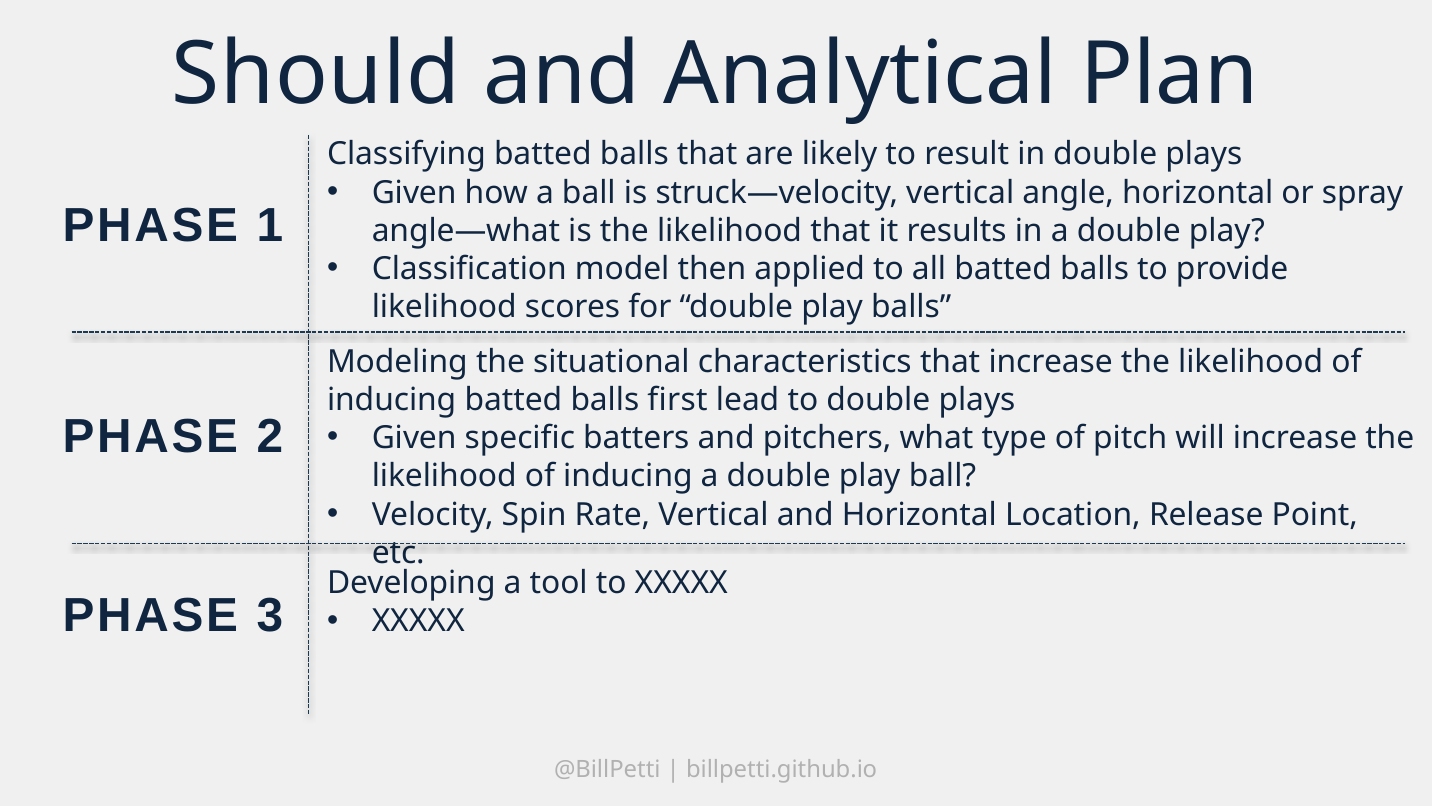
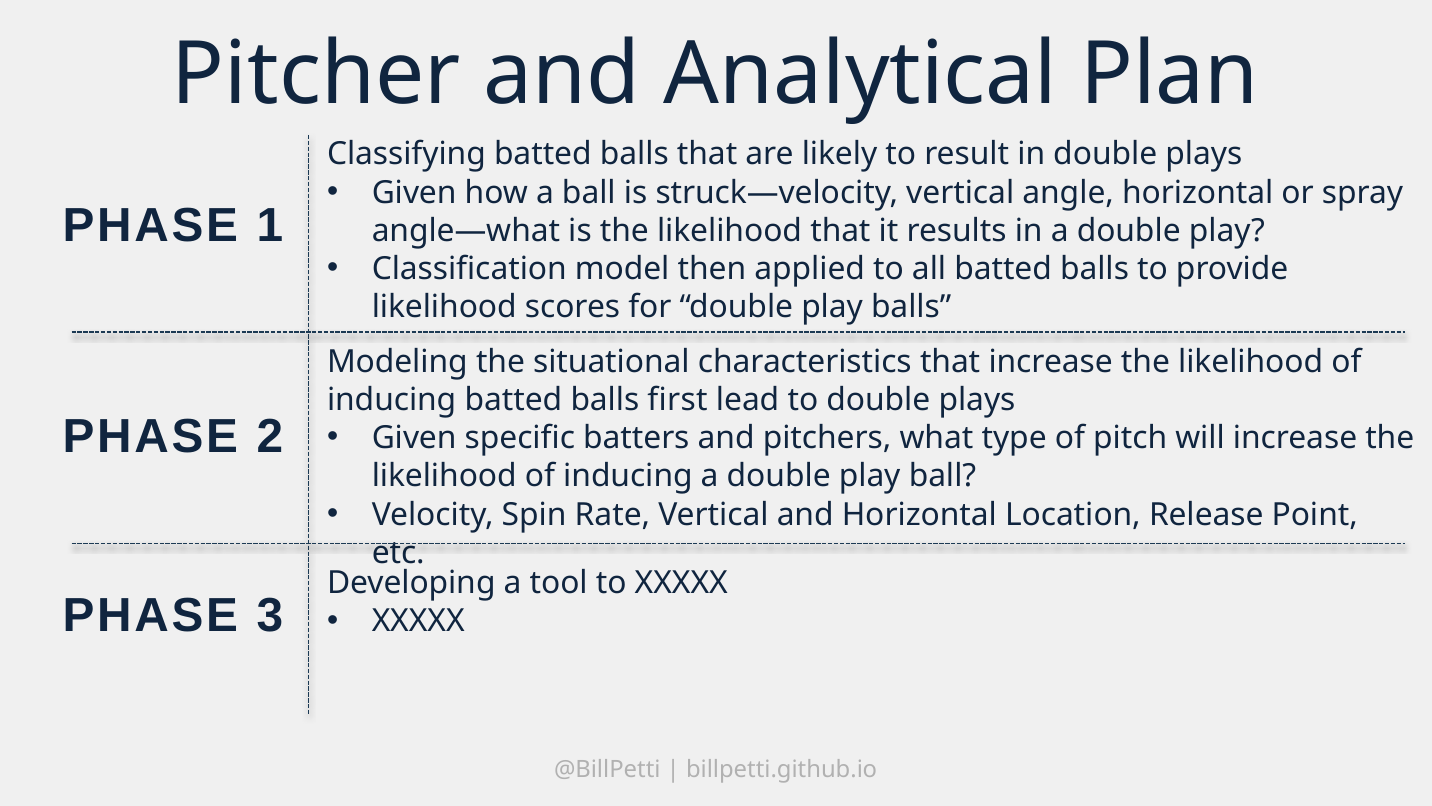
Should: Should -> Pitcher
